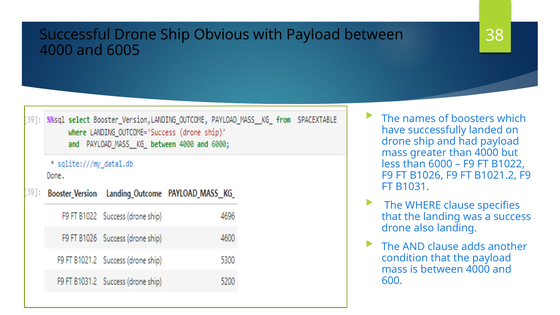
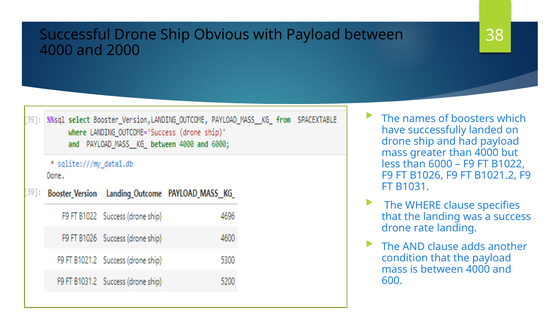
6005: 6005 -> 2000
also: also -> rate
